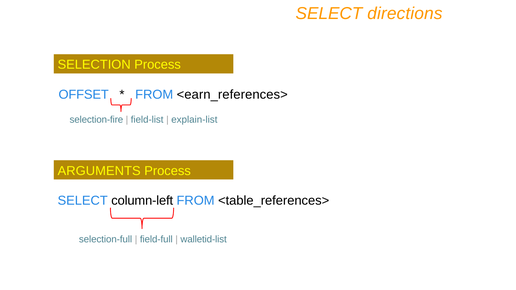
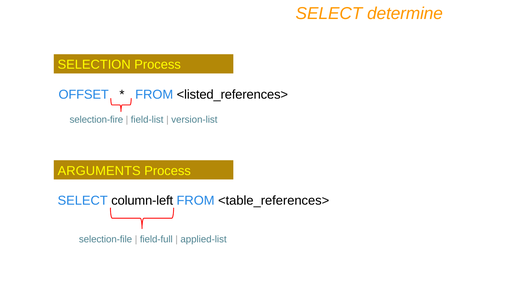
directions: directions -> determine
<earn_references>: <earn_references> -> <listed_references>
explain-list: explain-list -> version-list
selection-full: selection-full -> selection-file
walletid-list: walletid-list -> applied-list
